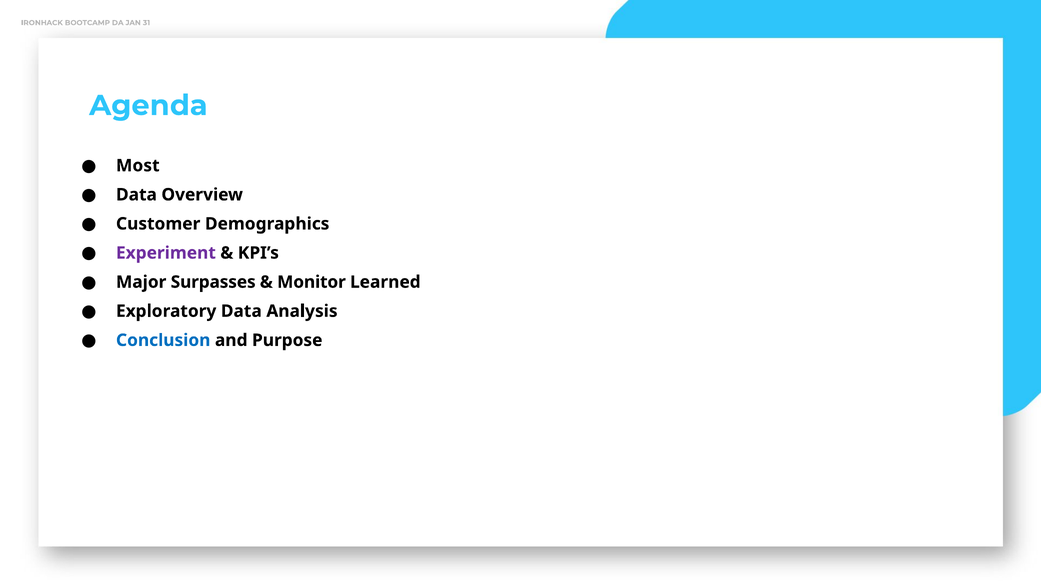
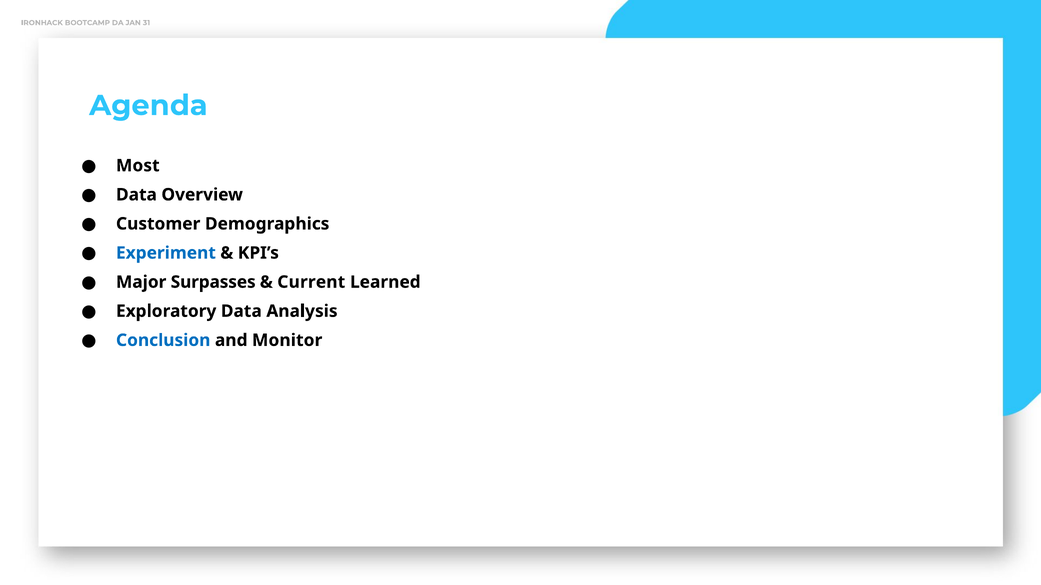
Experiment colour: purple -> blue
Monitor: Monitor -> Current
Purpose: Purpose -> Monitor
